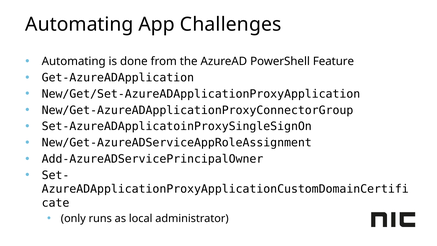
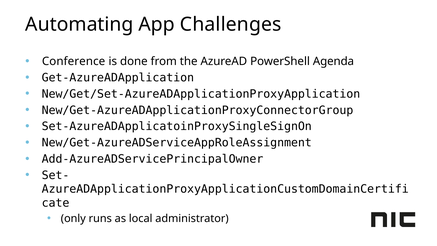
Automating at (74, 61): Automating -> Conference
Feature: Feature -> Agenda
